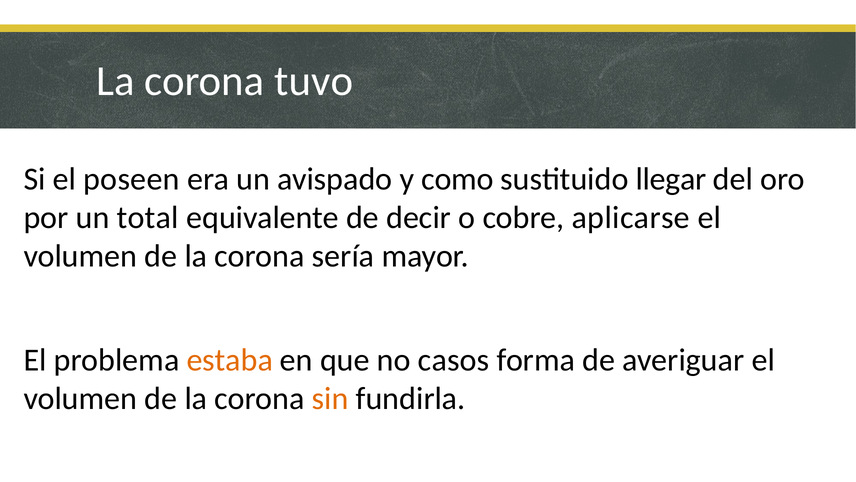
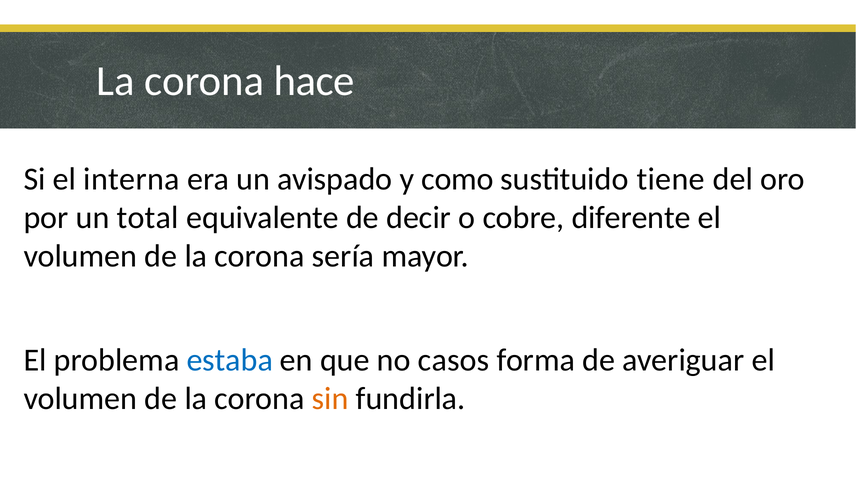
tuvo: tuvo -> hace
poseen: poseen -> interna
llegar: llegar -> tiene
aplicarse: aplicarse -> diferente
estaba colour: orange -> blue
